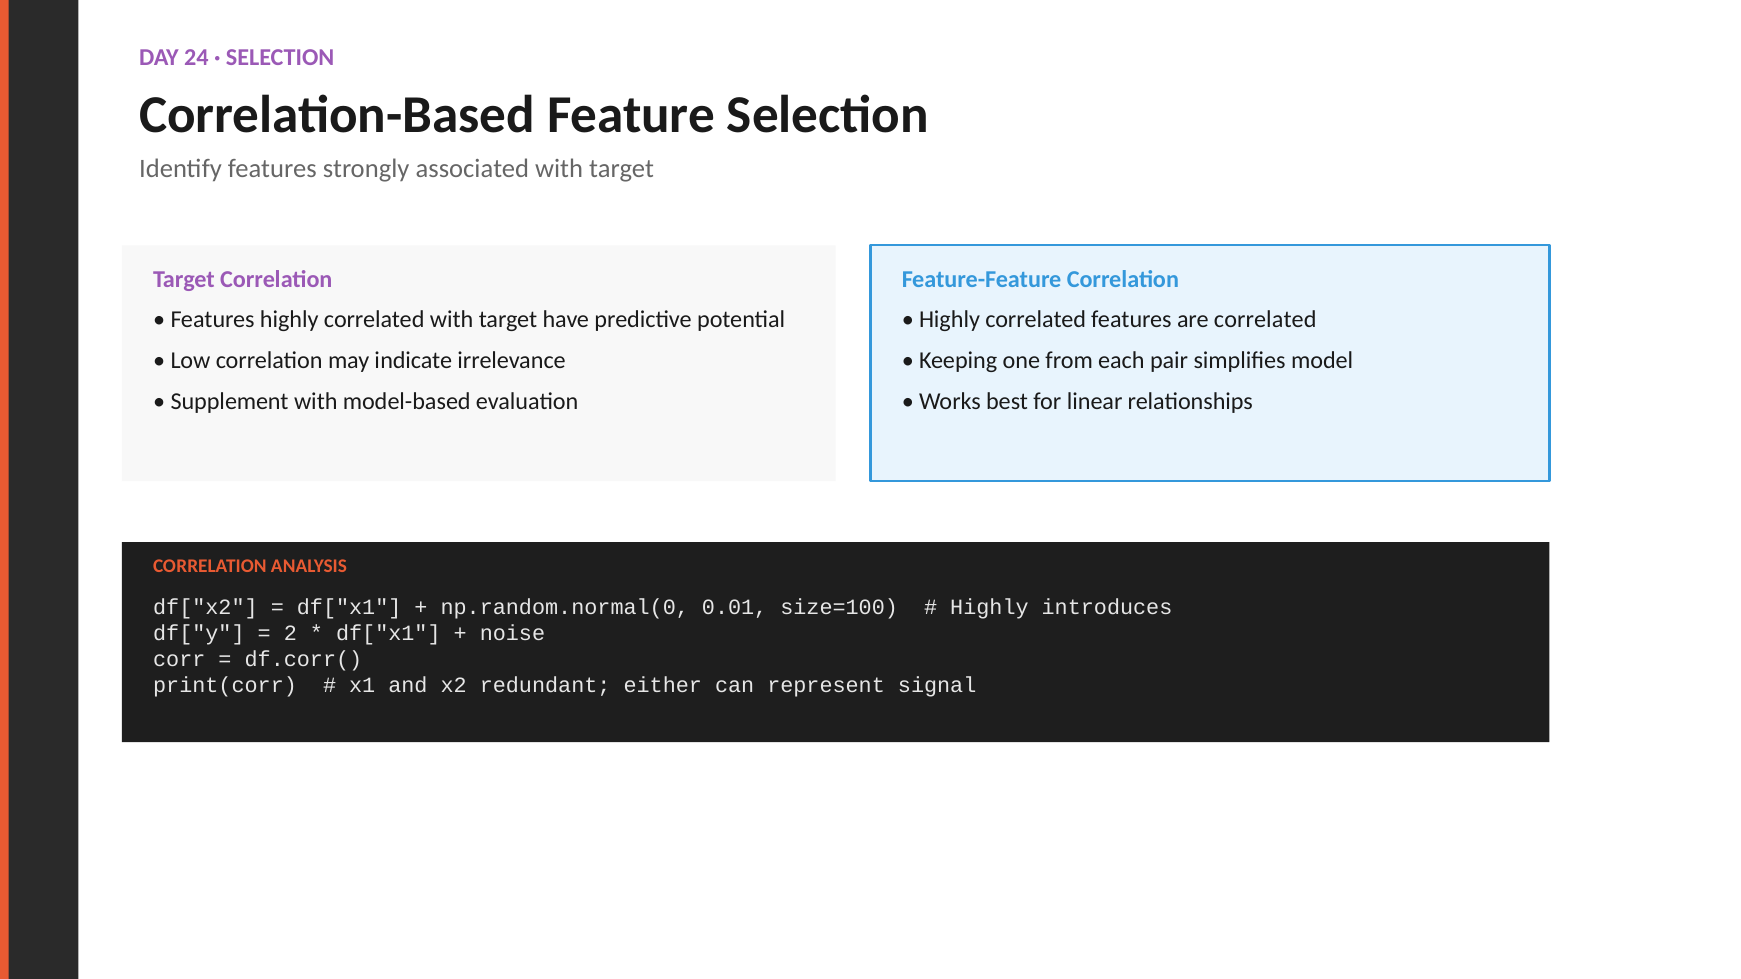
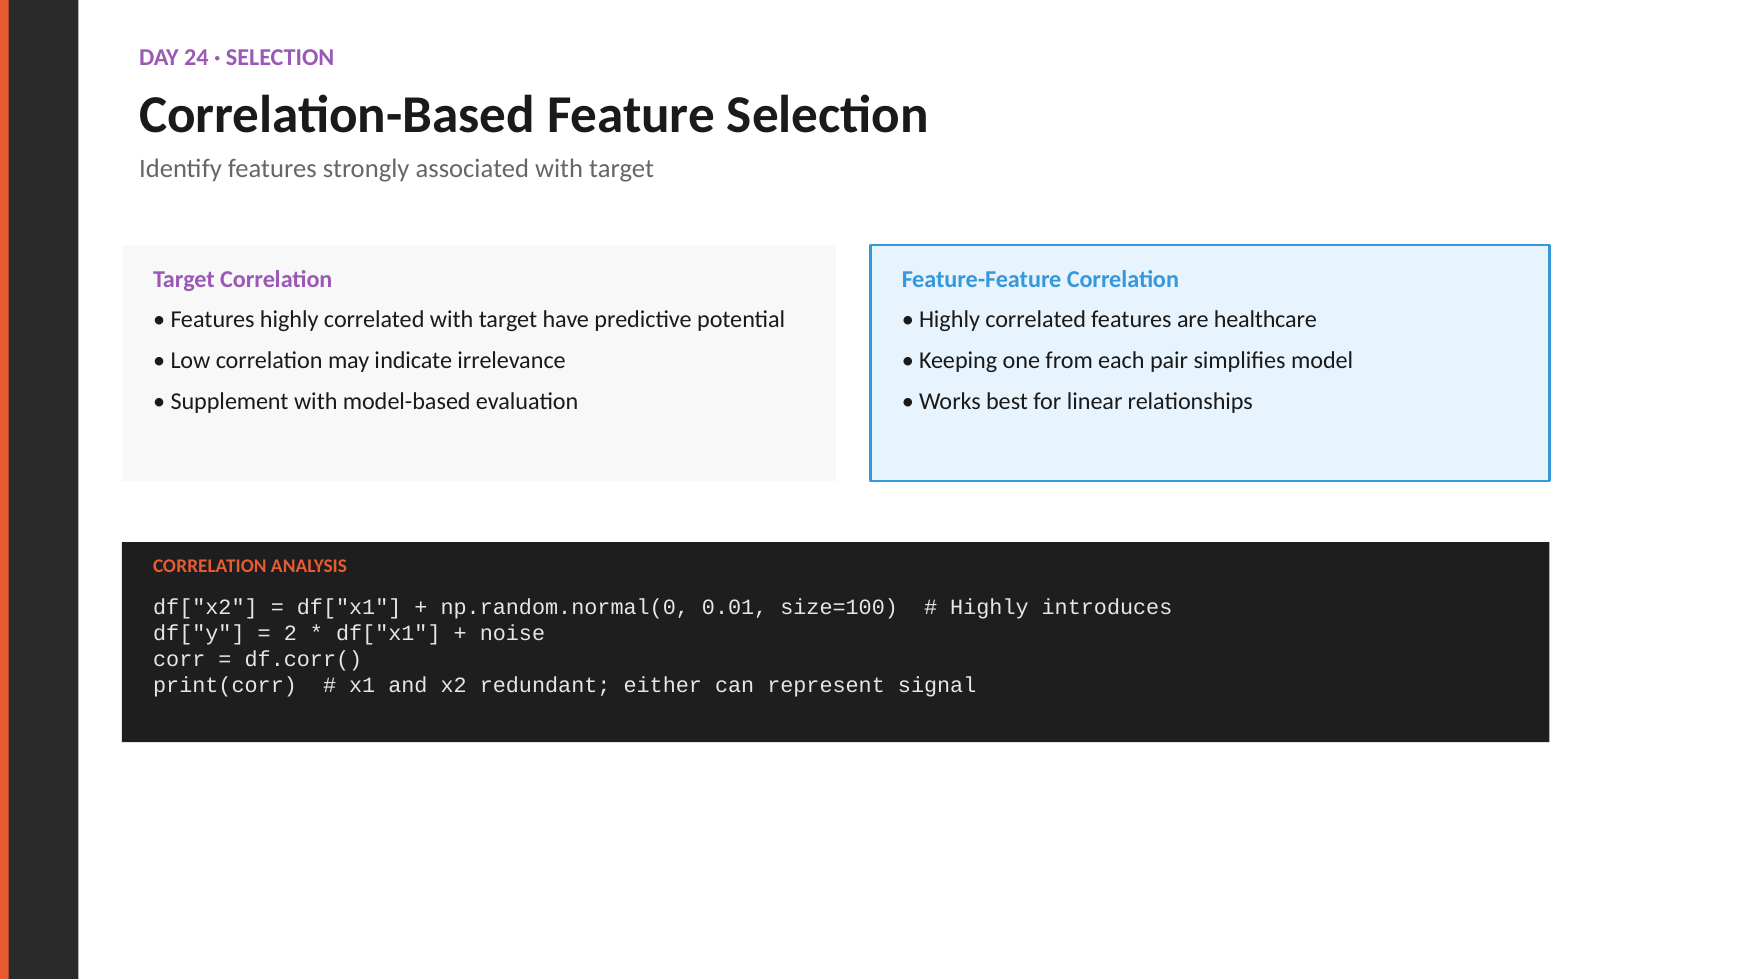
are correlated: correlated -> healthcare
